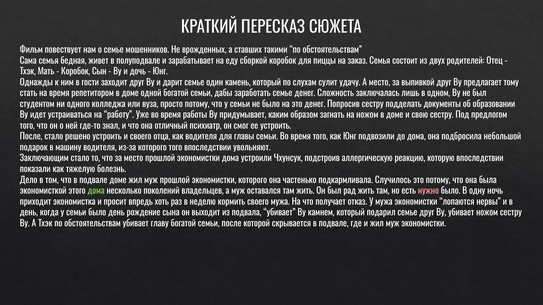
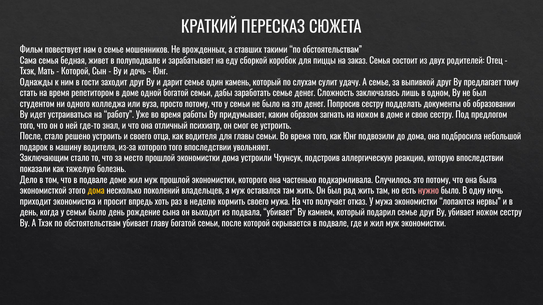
Коробок at (76, 72): Коробок -> Которой
А место: место -> семье
дома at (96, 191) colour: light green -> yellow
